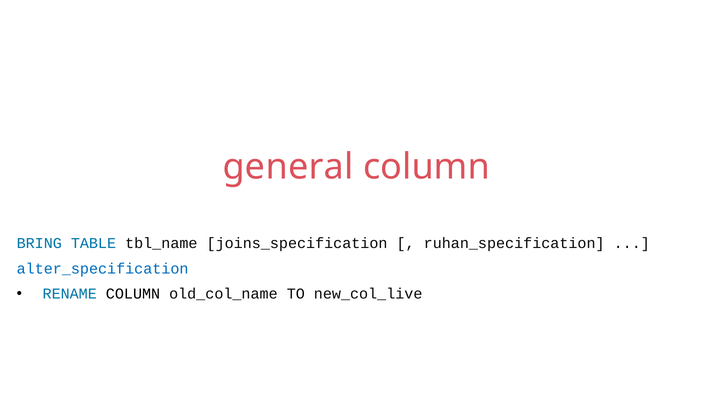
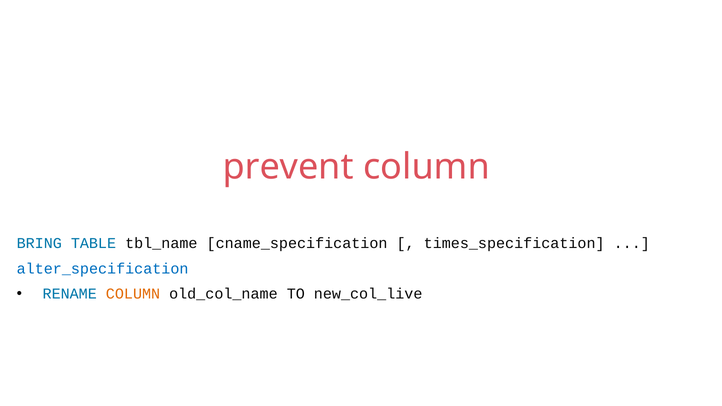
general: general -> prevent
joins_specification: joins_specification -> cname_specification
ruhan_specification: ruhan_specification -> times_specification
COLUMN at (133, 294) colour: black -> orange
